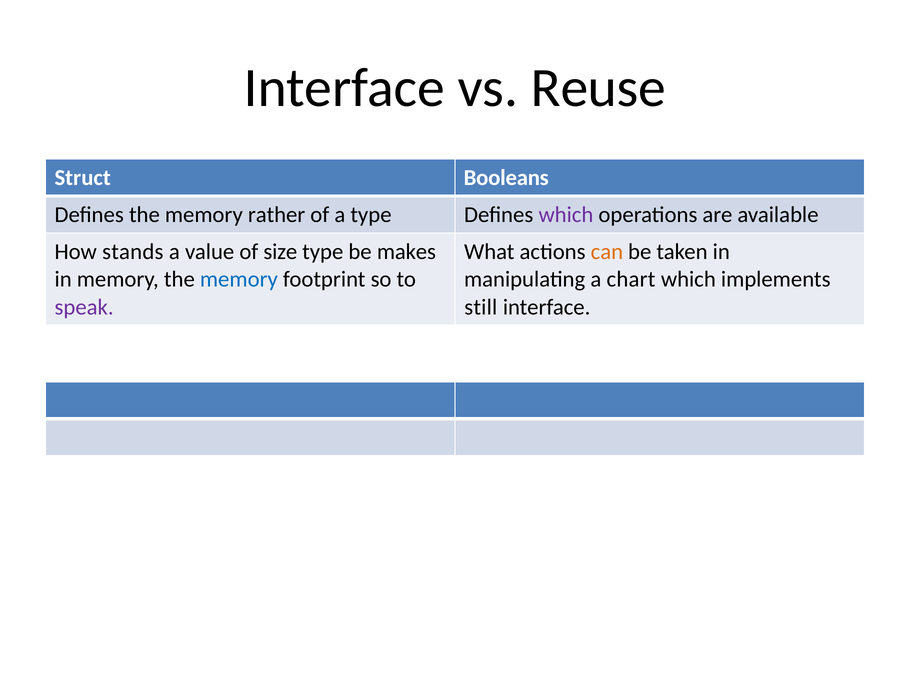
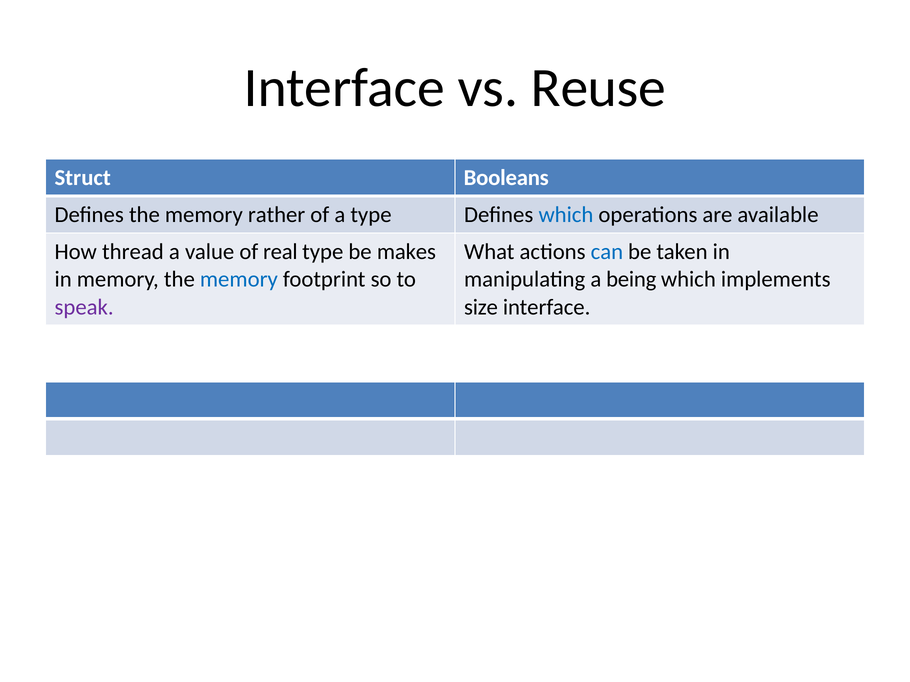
which at (566, 215) colour: purple -> blue
stands: stands -> thread
size: size -> real
can colour: orange -> blue
chart: chart -> being
still: still -> size
